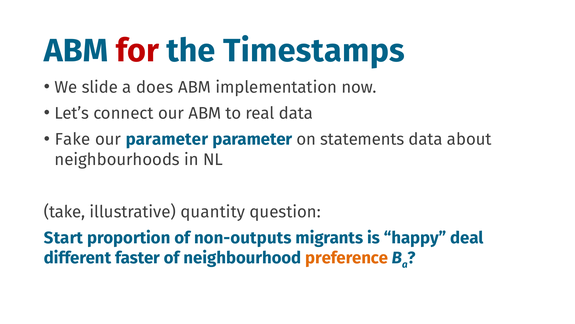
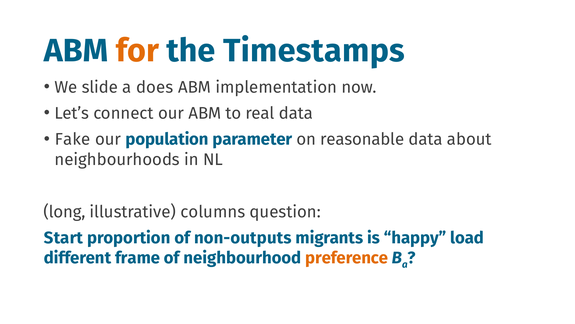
for colour: red -> orange
our parameter: parameter -> population
statements: statements -> reasonable
take: take -> long
quantity: quantity -> columns
deal: deal -> load
faster: faster -> frame
